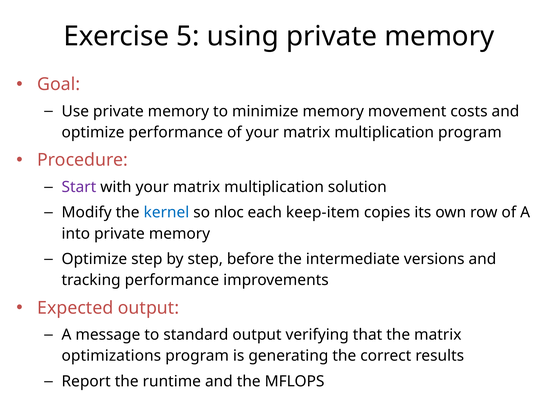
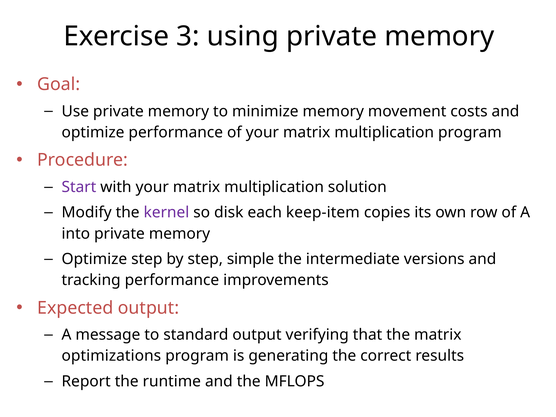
5: 5 -> 3
kernel colour: blue -> purple
nloc: nloc -> disk
before: before -> simple
